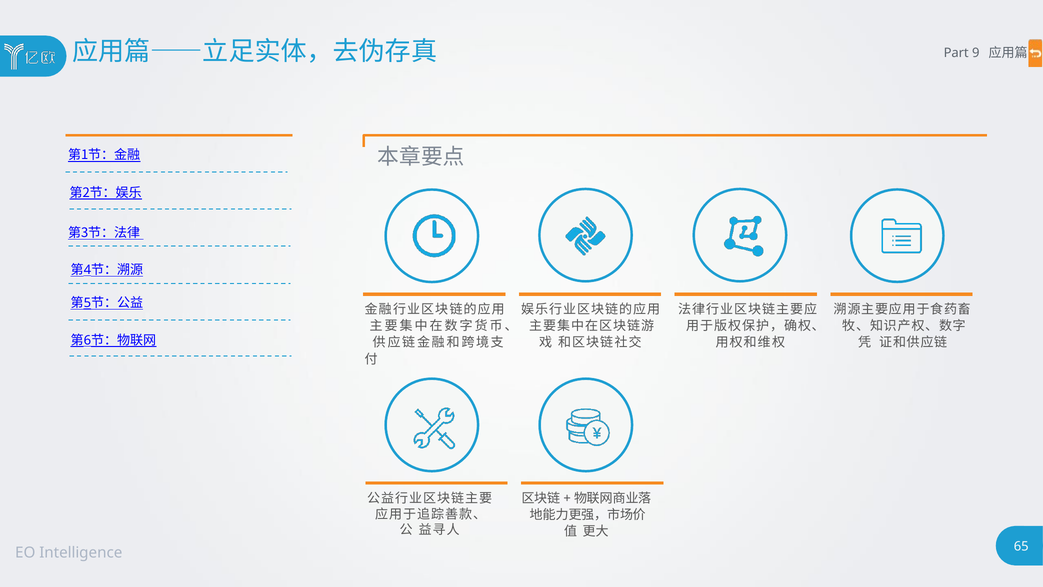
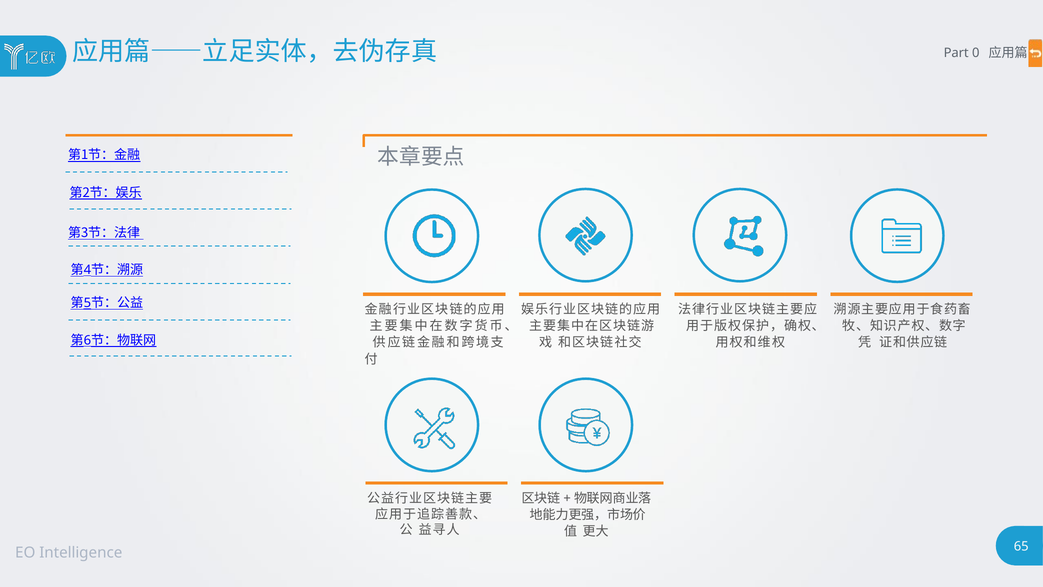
9: 9 -> 0
